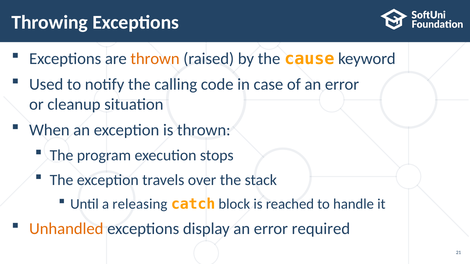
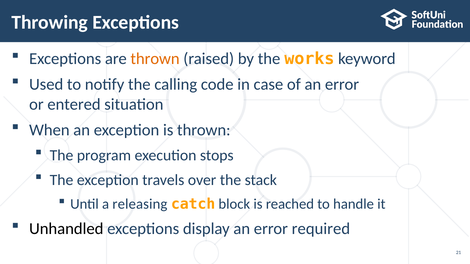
cause: cause -> works
cleanup: cleanup -> entered
Unhandled colour: orange -> black
